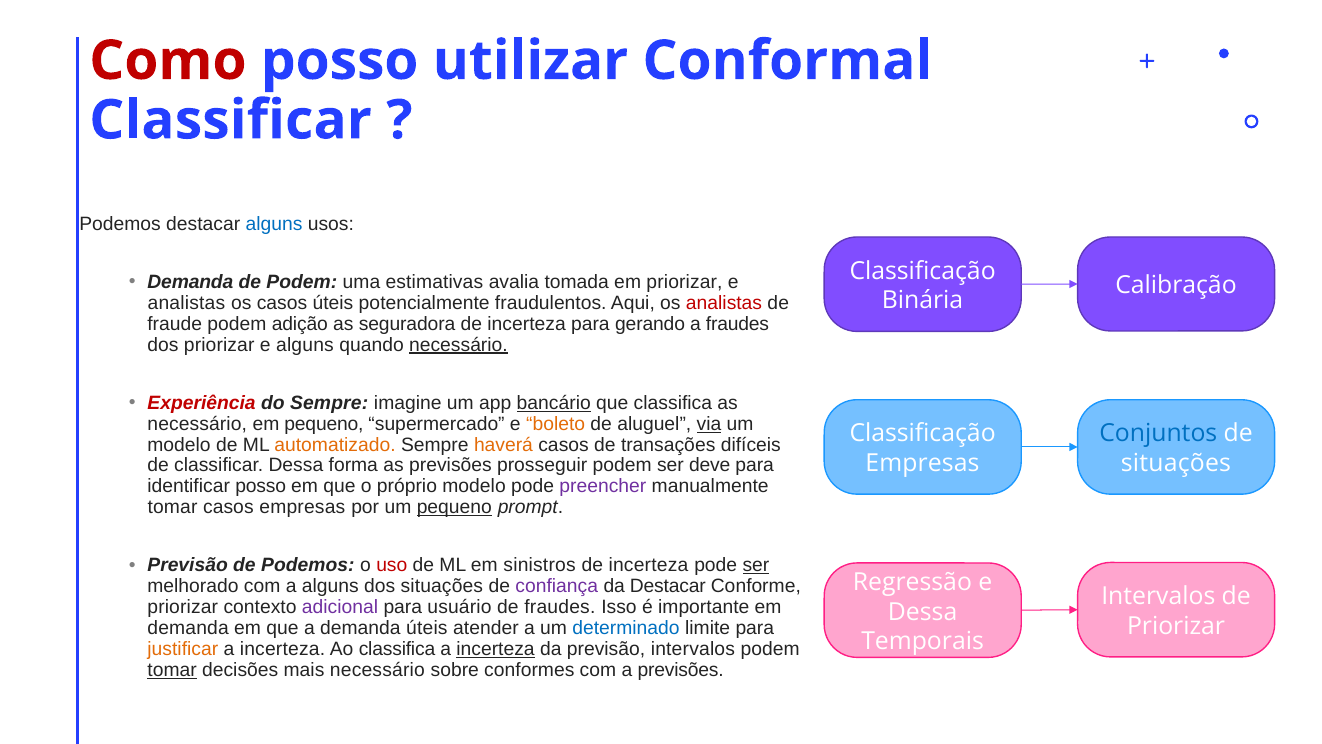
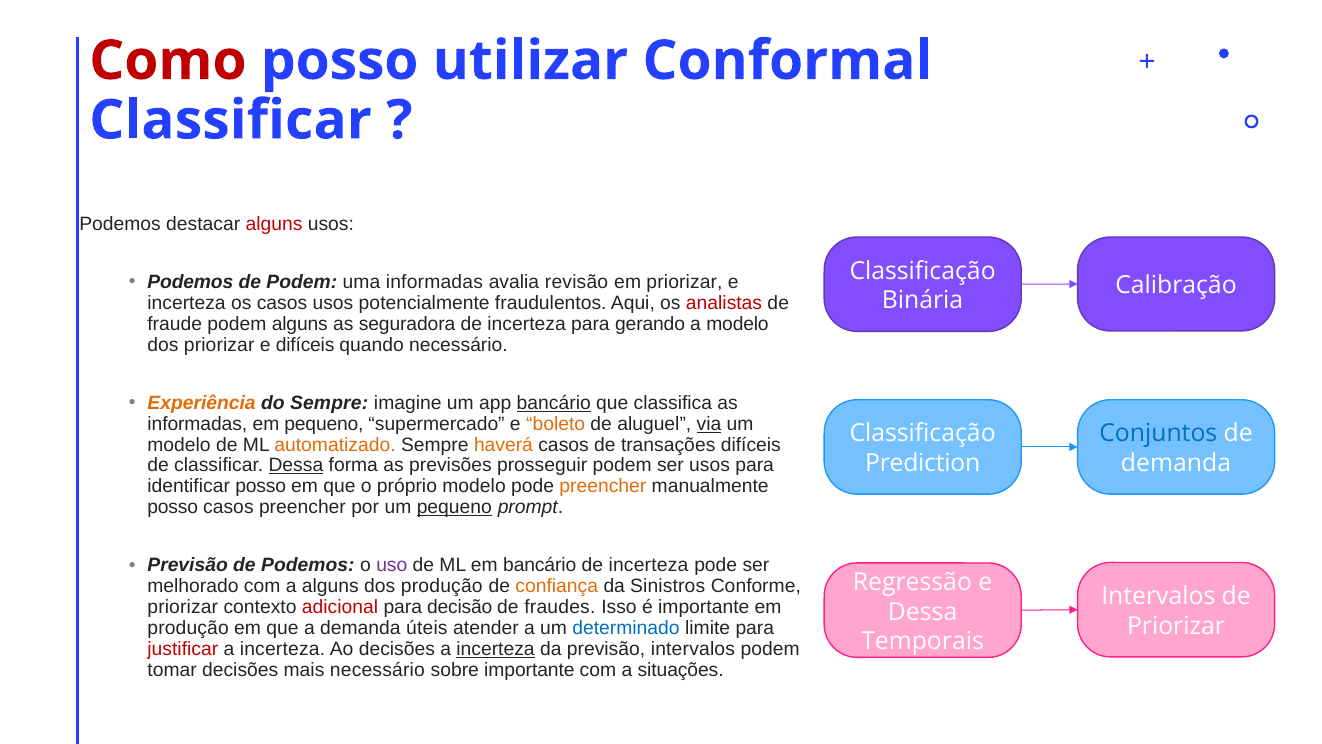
alguns at (274, 224) colour: blue -> red
Demanda at (190, 282): Demanda -> Podemos
uma estimativas: estimativas -> informadas
tomada: tomada -> revisão
analistas at (186, 303): analistas -> incerteza
casos úteis: úteis -> usos
podem adição: adição -> alguns
a fraudes: fraudes -> modelo
e alguns: alguns -> difíceis
necessário at (458, 345) underline: present -> none
Experiência colour: red -> orange
necessário at (197, 424): necessário -> informadas
Empresas at (922, 463): Empresas -> Prediction
situações at (1176, 463): situações -> demanda
Dessa at (296, 465) underline: none -> present
ser deve: deve -> usos
preencher at (603, 486) colour: purple -> orange
tomar at (173, 507): tomar -> posso
casos empresas: empresas -> preencher
uso colour: red -> purple
em sinistros: sinistros -> bancário
ser at (756, 565) underline: present -> none
dos situações: situações -> produção
confiança colour: purple -> orange
da Destacar: Destacar -> Sinistros
adicional colour: purple -> red
usuário: usuário -> decisão
demanda at (188, 628): demanda -> produção
justificar colour: orange -> red
Ao classifica: classifica -> decisões
tomar at (172, 669) underline: present -> none
sobre conformes: conformes -> importante
a previsões: previsões -> situações
